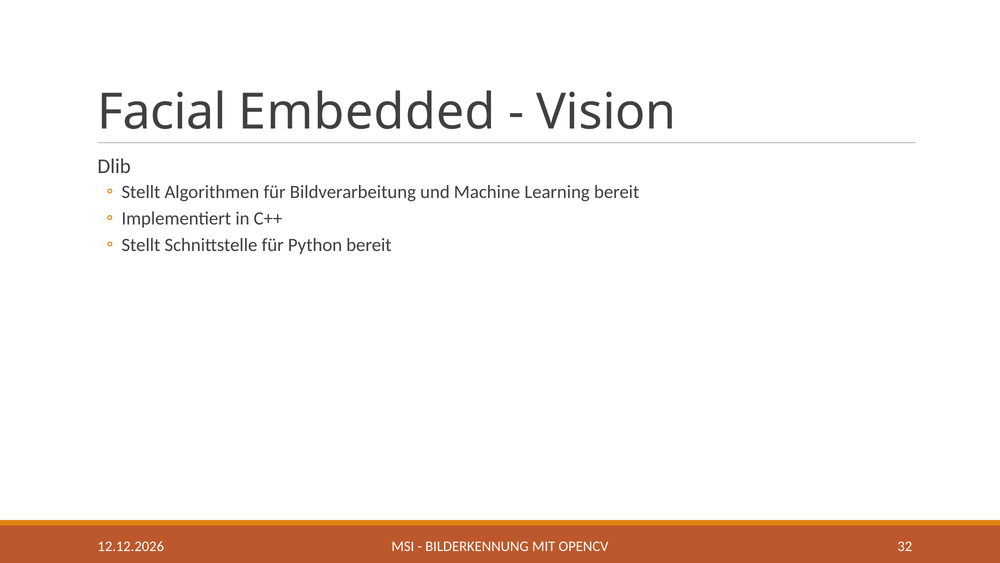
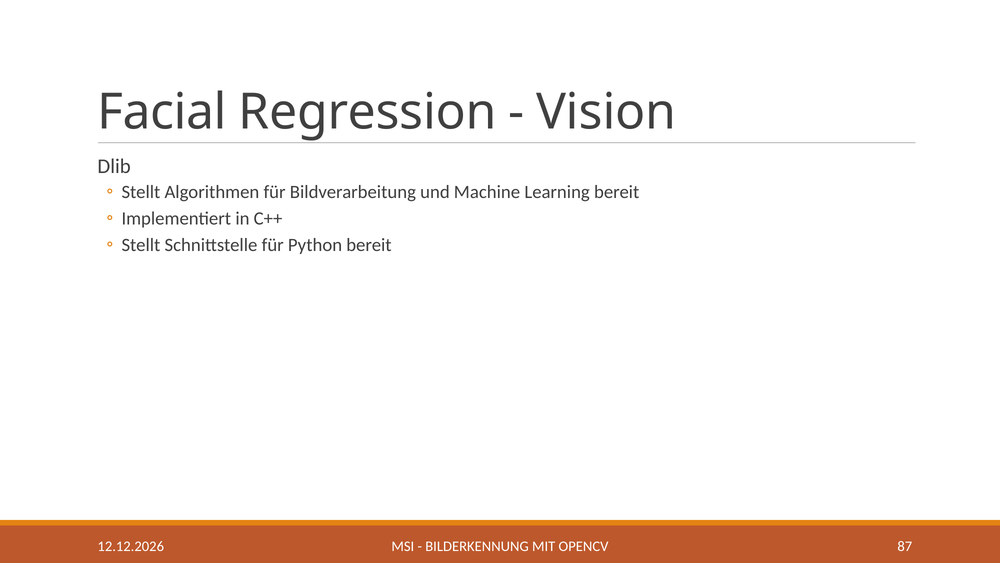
Embedded: Embedded -> Regression
32: 32 -> 87
